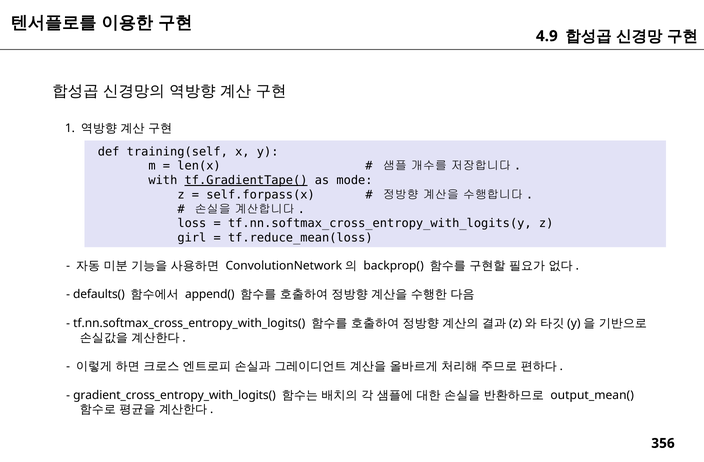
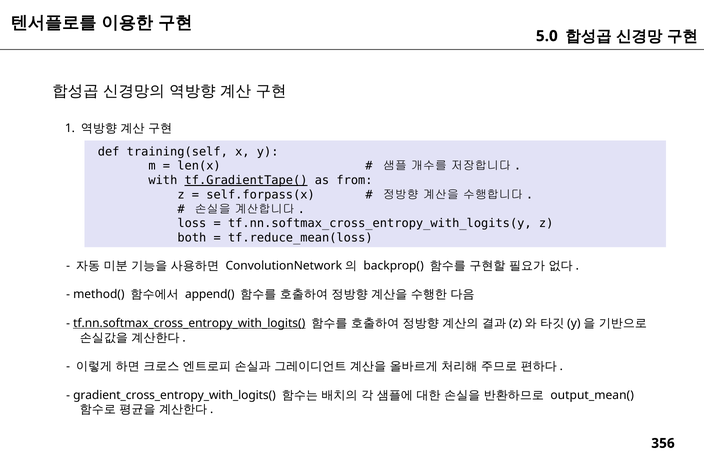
4.9: 4.9 -> 5.0
mode: mode -> from
girl: girl -> both
defaults(: defaults( -> method(
tf.nn.softmax_cross_entropy_with_logits( underline: none -> present
